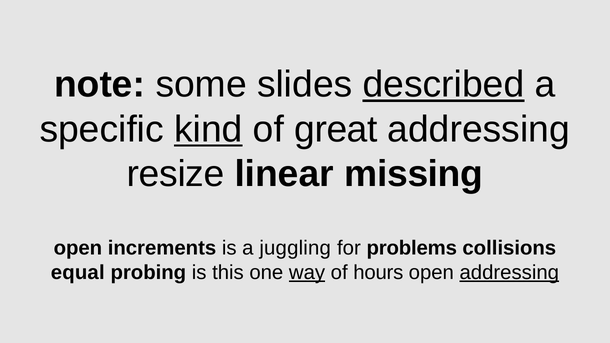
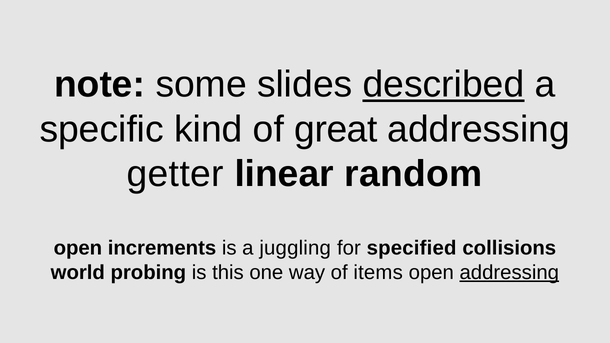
kind underline: present -> none
resize: resize -> getter
missing: missing -> random
problems: problems -> specified
equal: equal -> world
way underline: present -> none
hours: hours -> items
